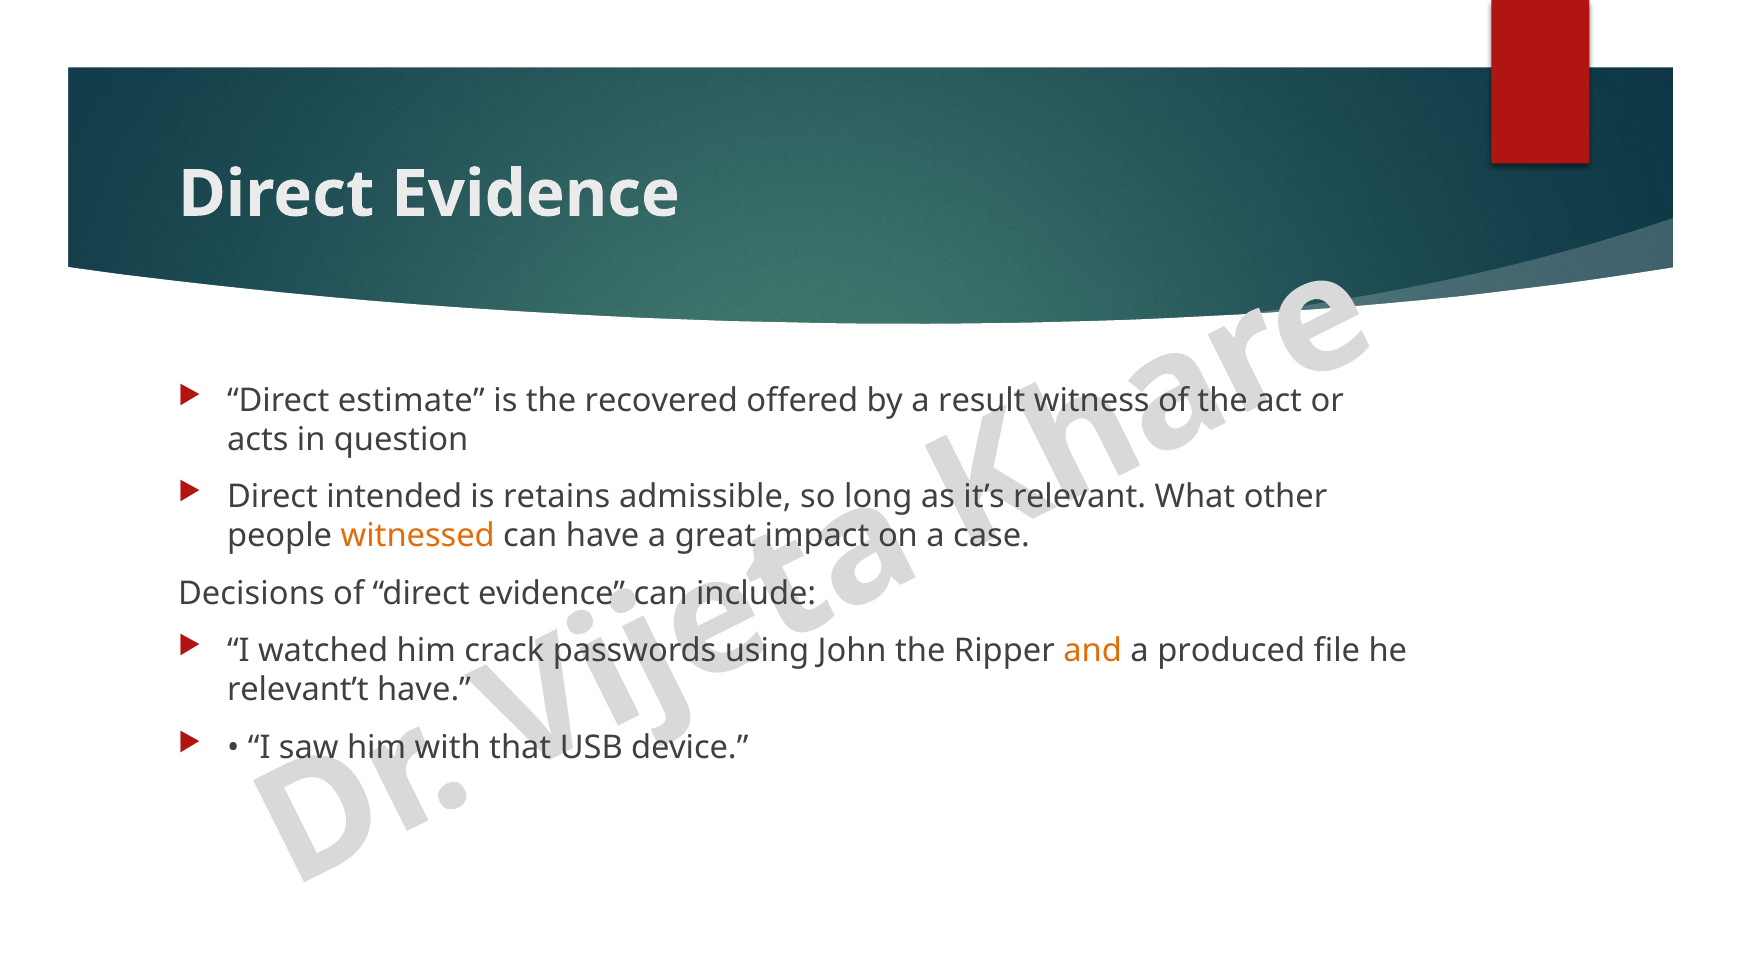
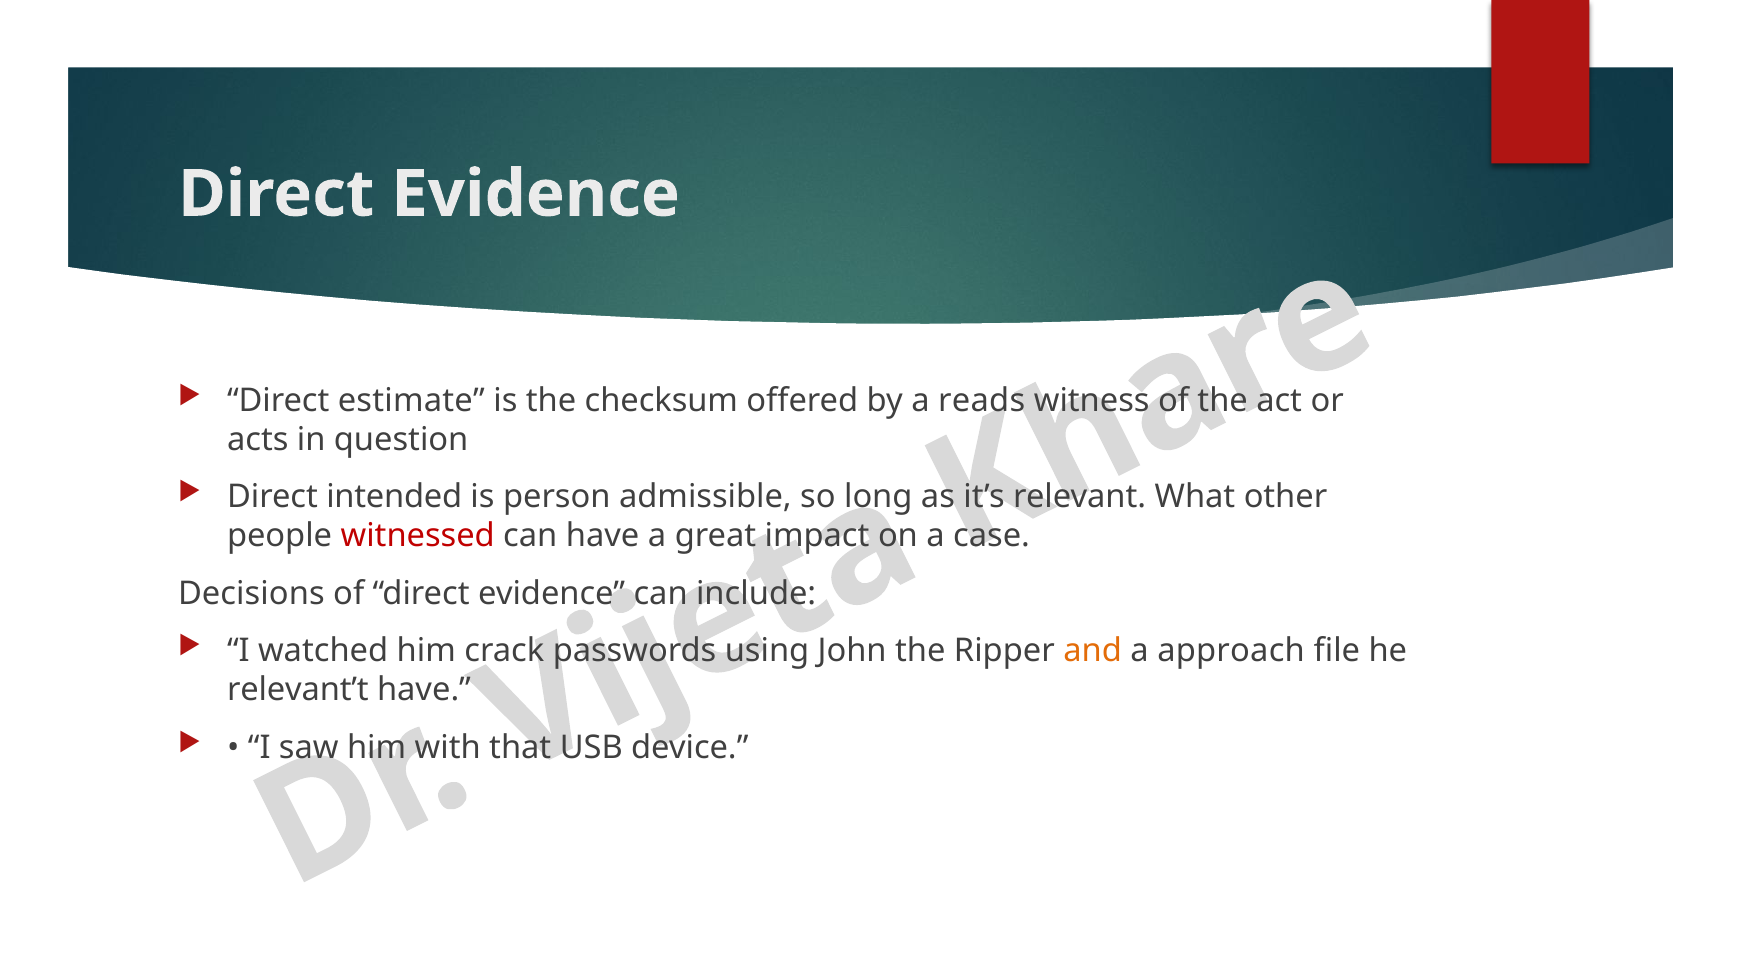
recovered: recovered -> checksum
result: result -> reads
retains: retains -> person
witnessed colour: orange -> red
produced: produced -> approach
